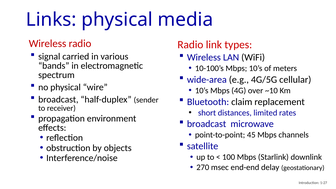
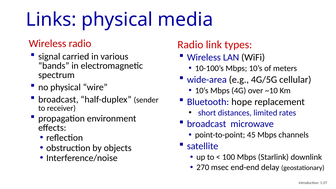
claim: claim -> hope
